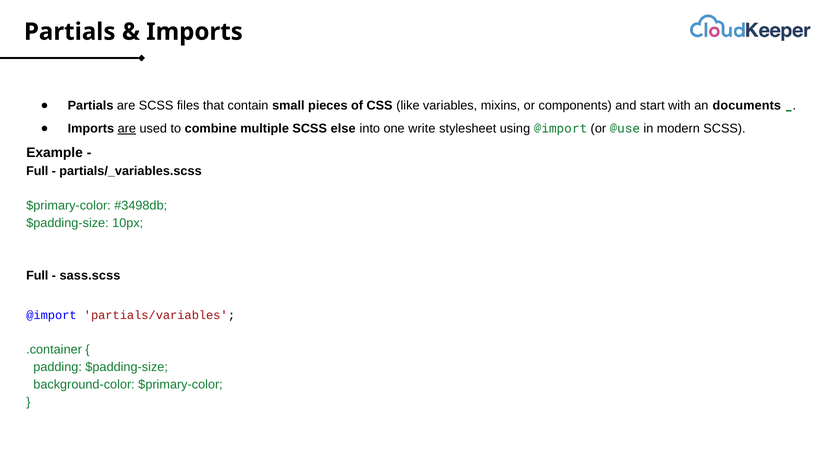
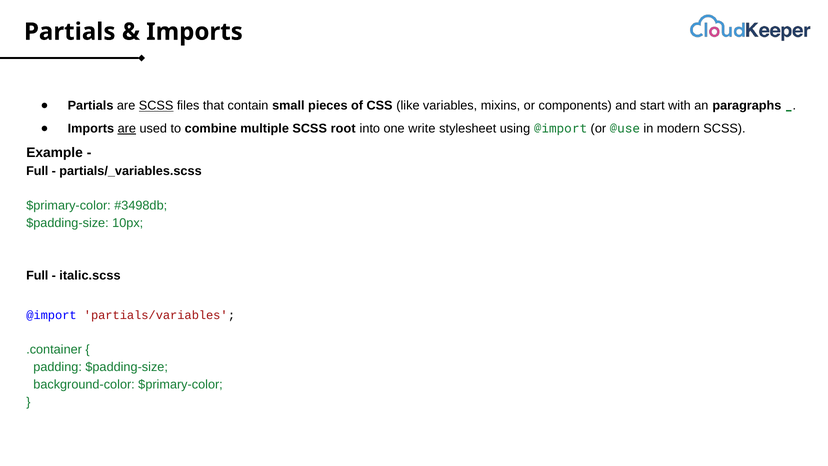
SCSS at (156, 106) underline: none -> present
documents: documents -> paragraphs
else: else -> root
sass.scss: sass.scss -> italic.scss
